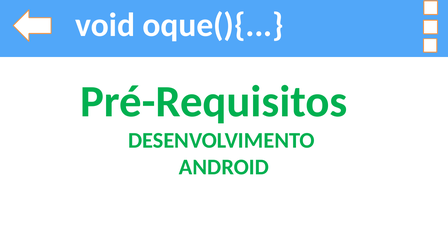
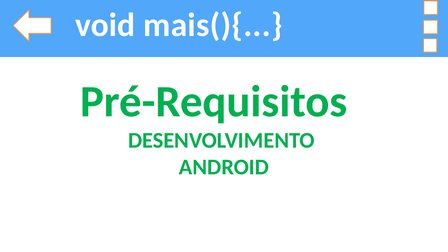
oque(){: oque(){ -> mais(){
